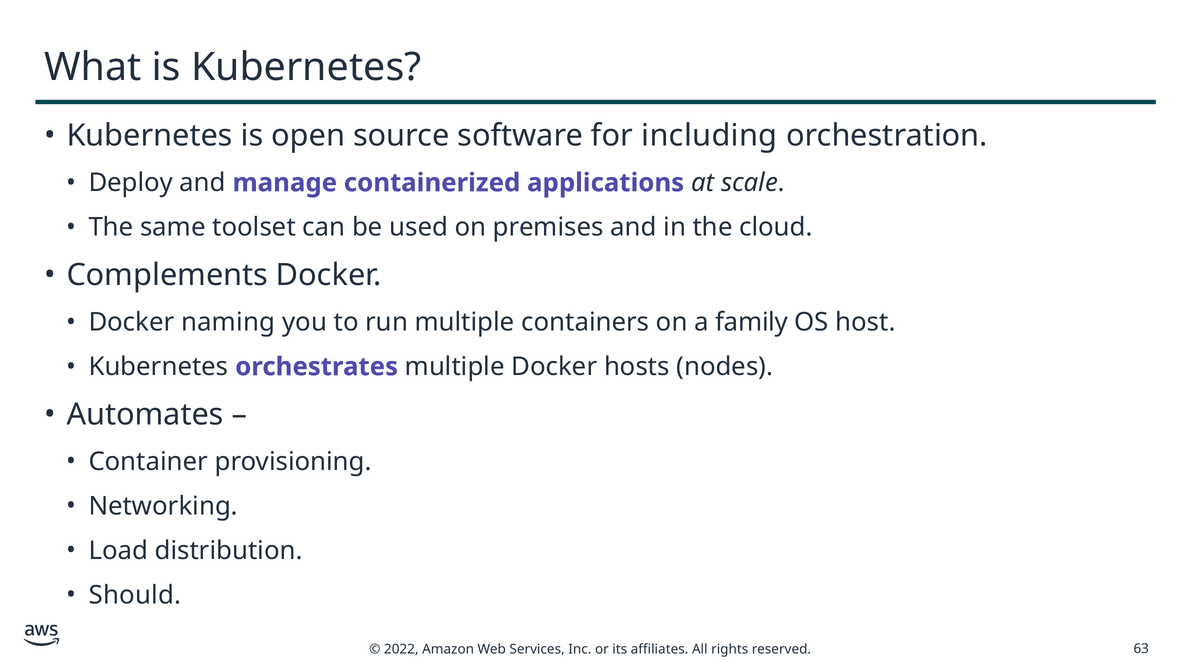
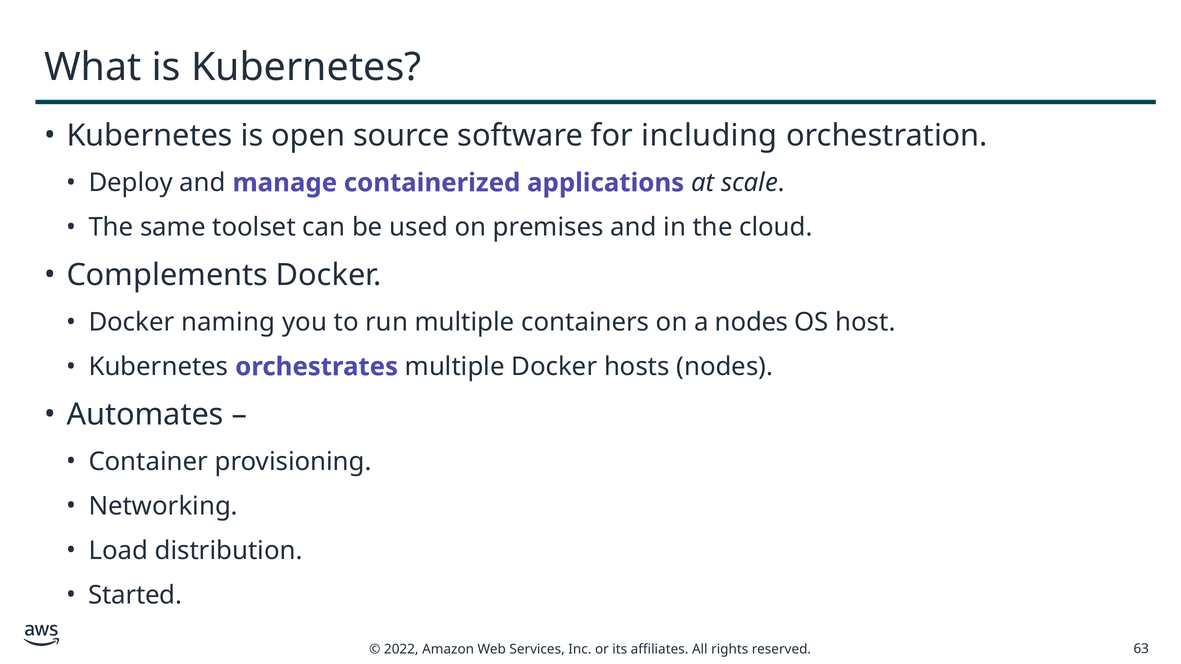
a family: family -> nodes
Should: Should -> Started
